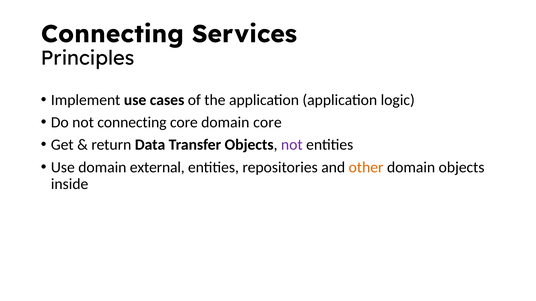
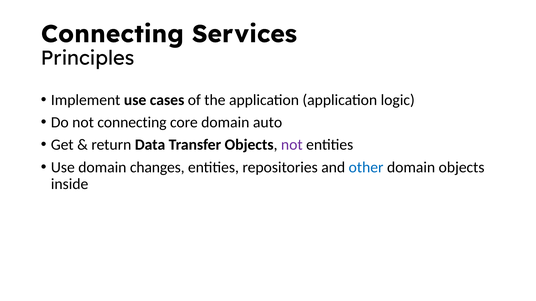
domain core: core -> auto
external: external -> changes
other colour: orange -> blue
